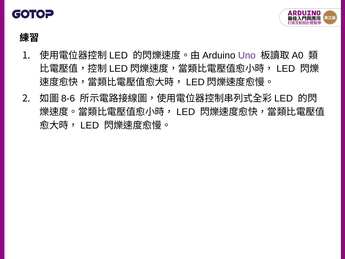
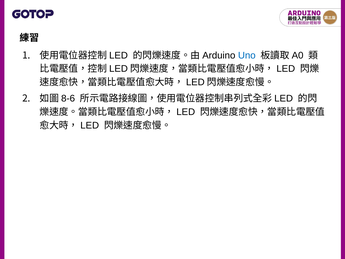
Uno colour: purple -> blue
